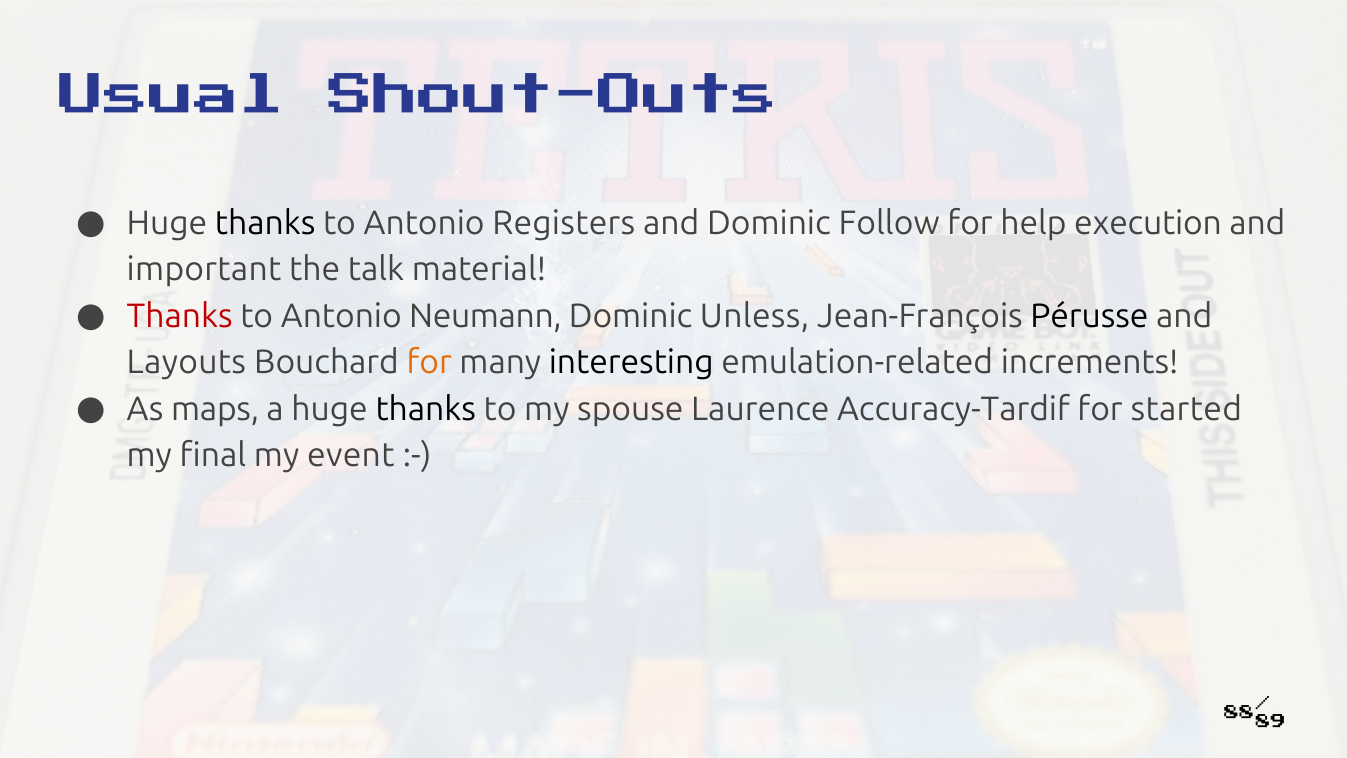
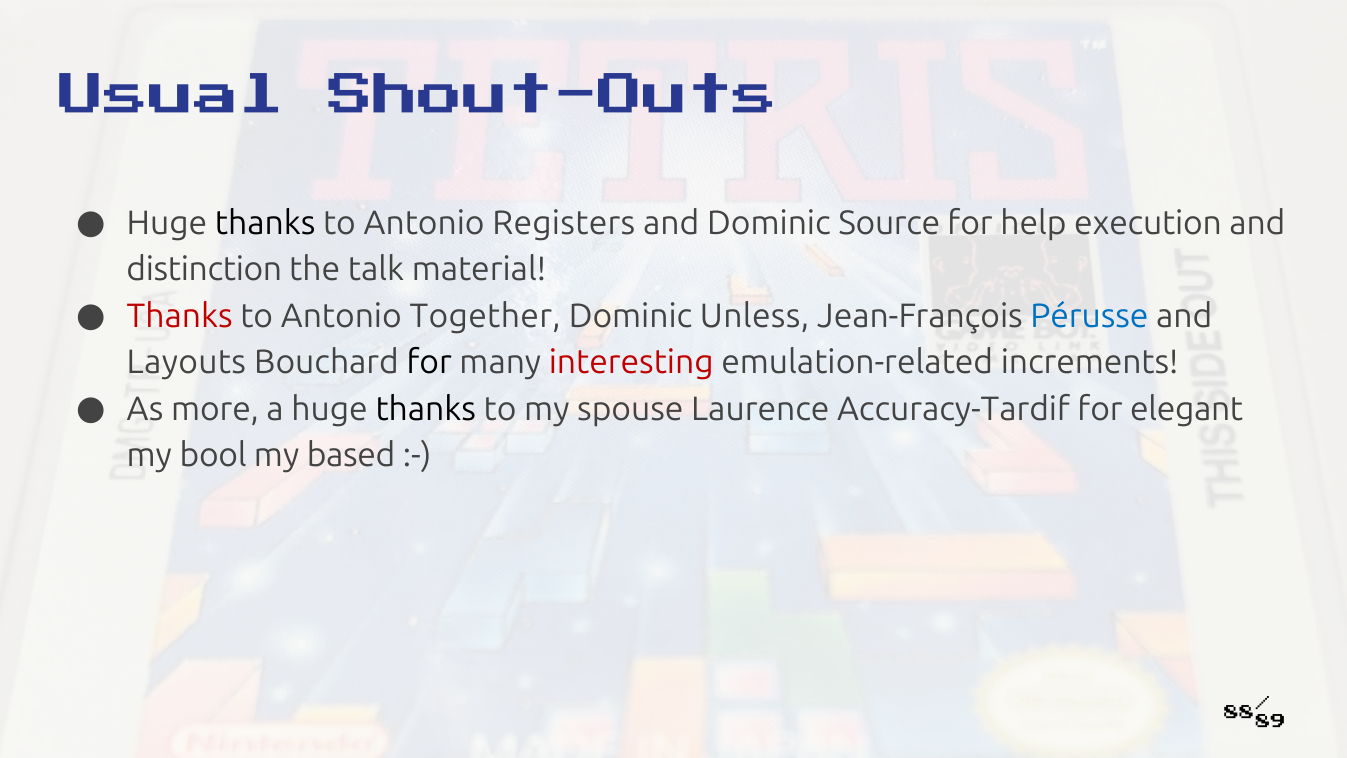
Follow: Follow -> Source
important: important -> distinction
Neumann: Neumann -> Together
Pérusse colour: black -> blue
for at (429, 363) colour: orange -> black
interesting colour: black -> red
maps: maps -> more
started: started -> elegant
final: final -> bool
event: event -> based
